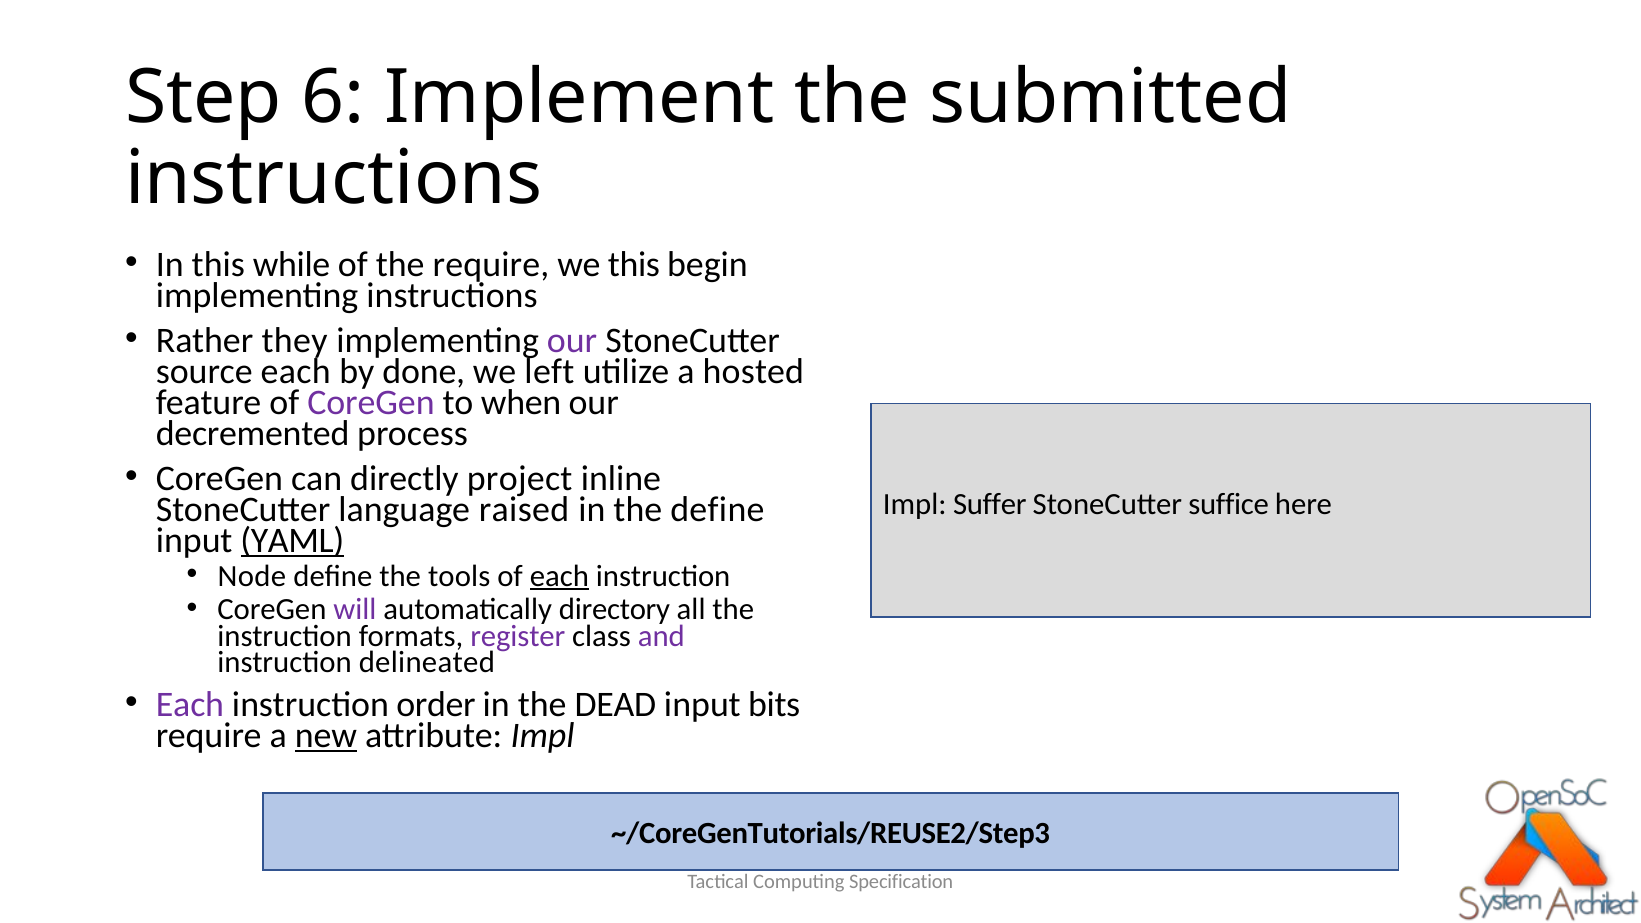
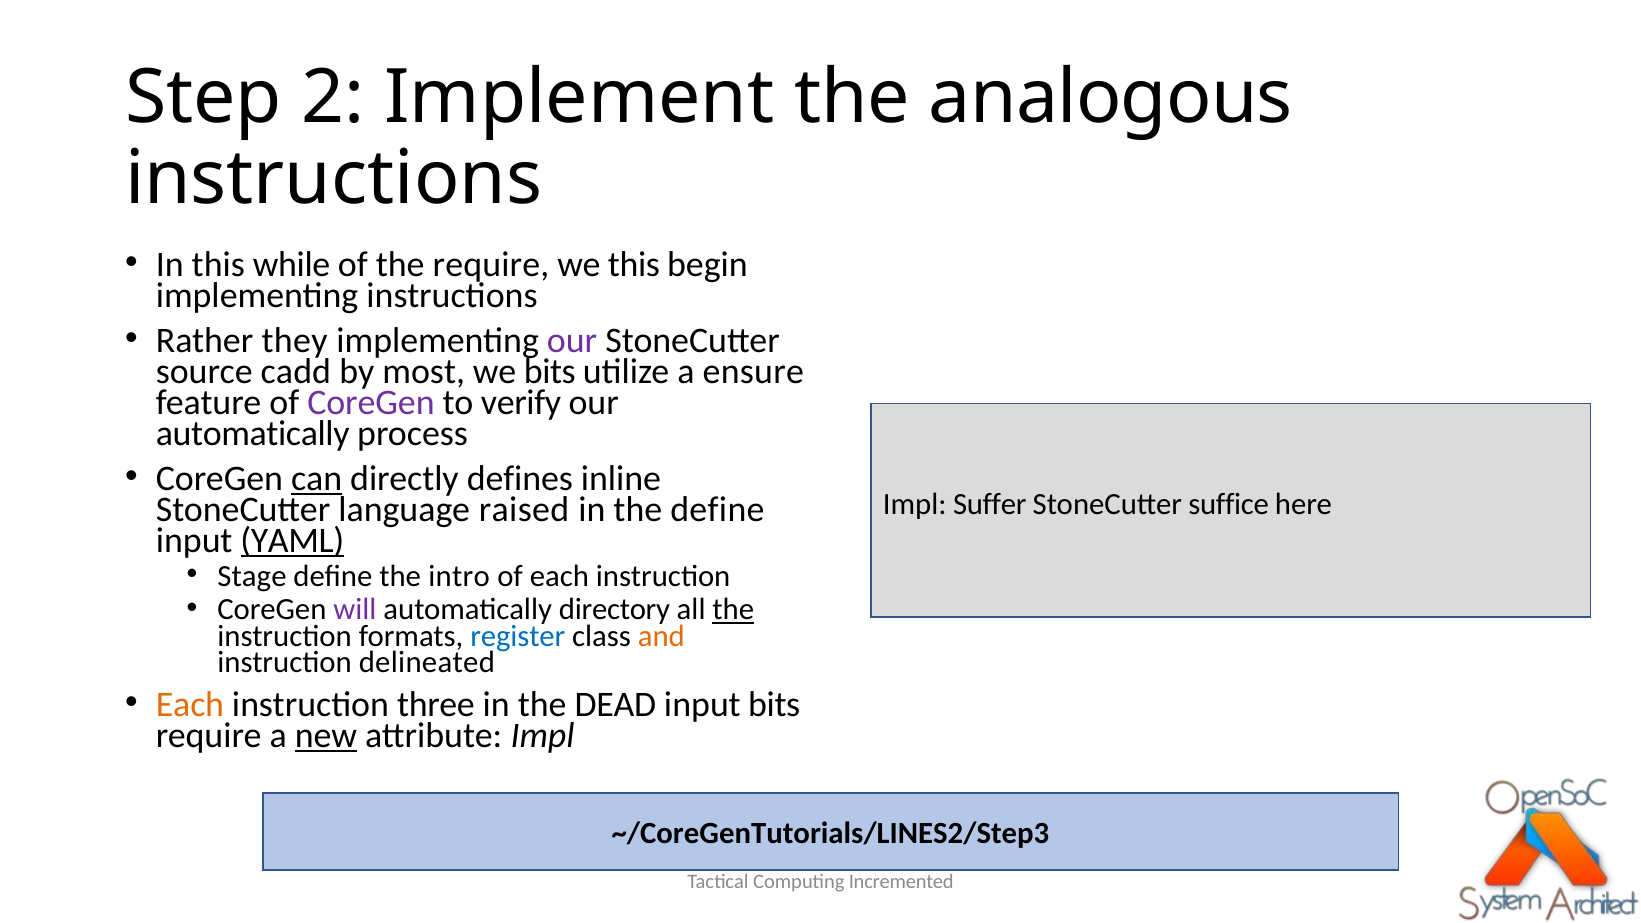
6: 6 -> 2
submitted: submitted -> analogous
source each: each -> cadd
done: done -> most
we left: left -> bits
hosted: hosted -> ensure
when: when -> verify
decremented at (253, 434): decremented -> automatically
can underline: none -> present
project: project -> defines
Node: Node -> Stage
tools: tools -> intro
each at (559, 576) underline: present -> none
the at (733, 610) underline: none -> present
register colour: purple -> blue
and colour: purple -> orange
Each at (190, 705) colour: purple -> orange
order: order -> three
~/CoreGenTutorials/REUSE2/Step3: ~/CoreGenTutorials/REUSE2/Step3 -> ~/CoreGenTutorials/LINES2/Step3
Specification: Specification -> Incremented
